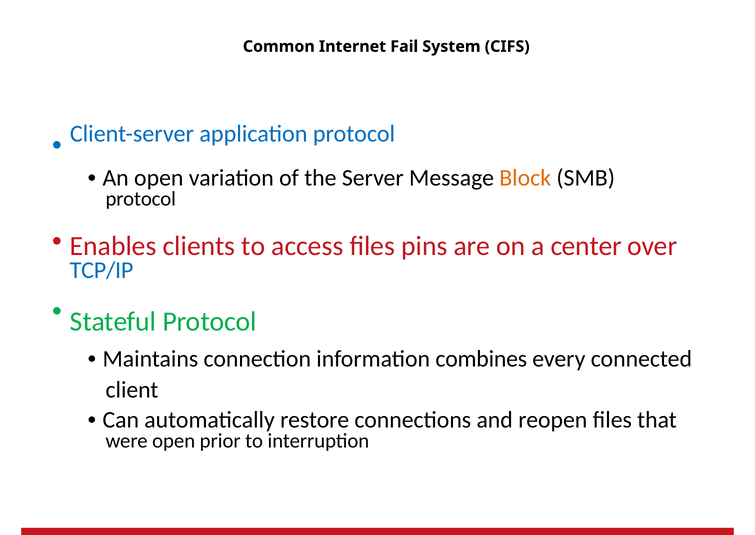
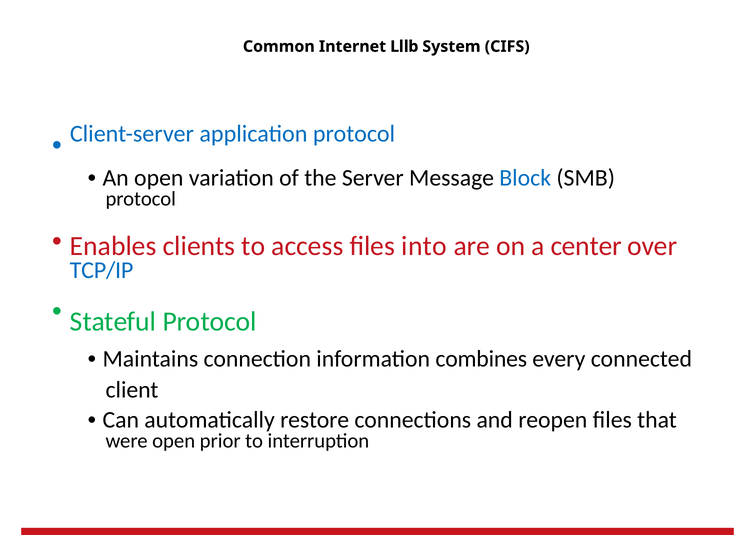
Fail: Fail -> Lllb
Block colour: orange -> blue
pins: pins -> into
